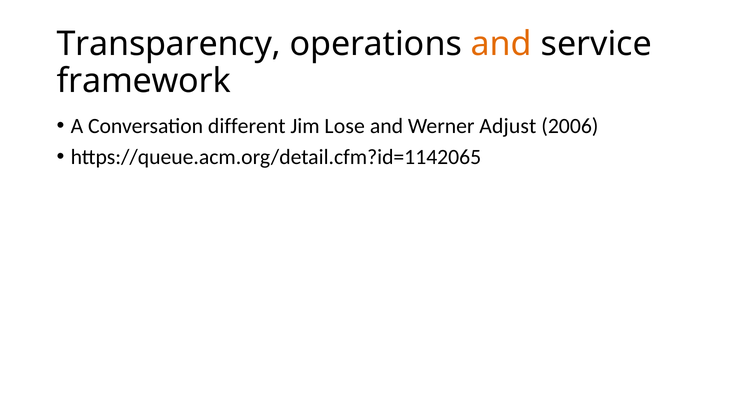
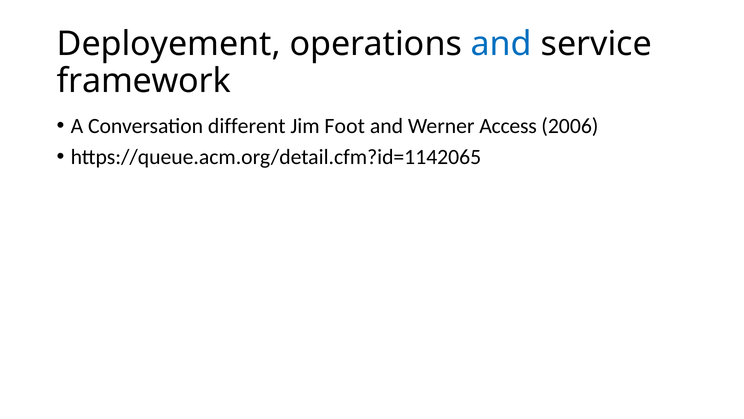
Transparency: Transparency -> Deployement
and at (501, 44) colour: orange -> blue
Lose: Lose -> Foot
Adjust: Adjust -> Access
